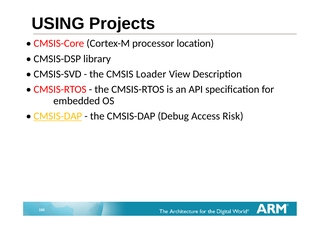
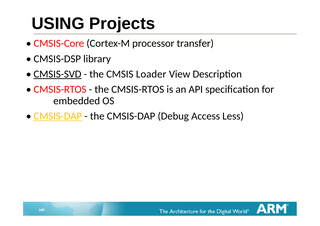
location: location -> transfer
CMSIS-SVD underline: none -> present
Risk: Risk -> Less
